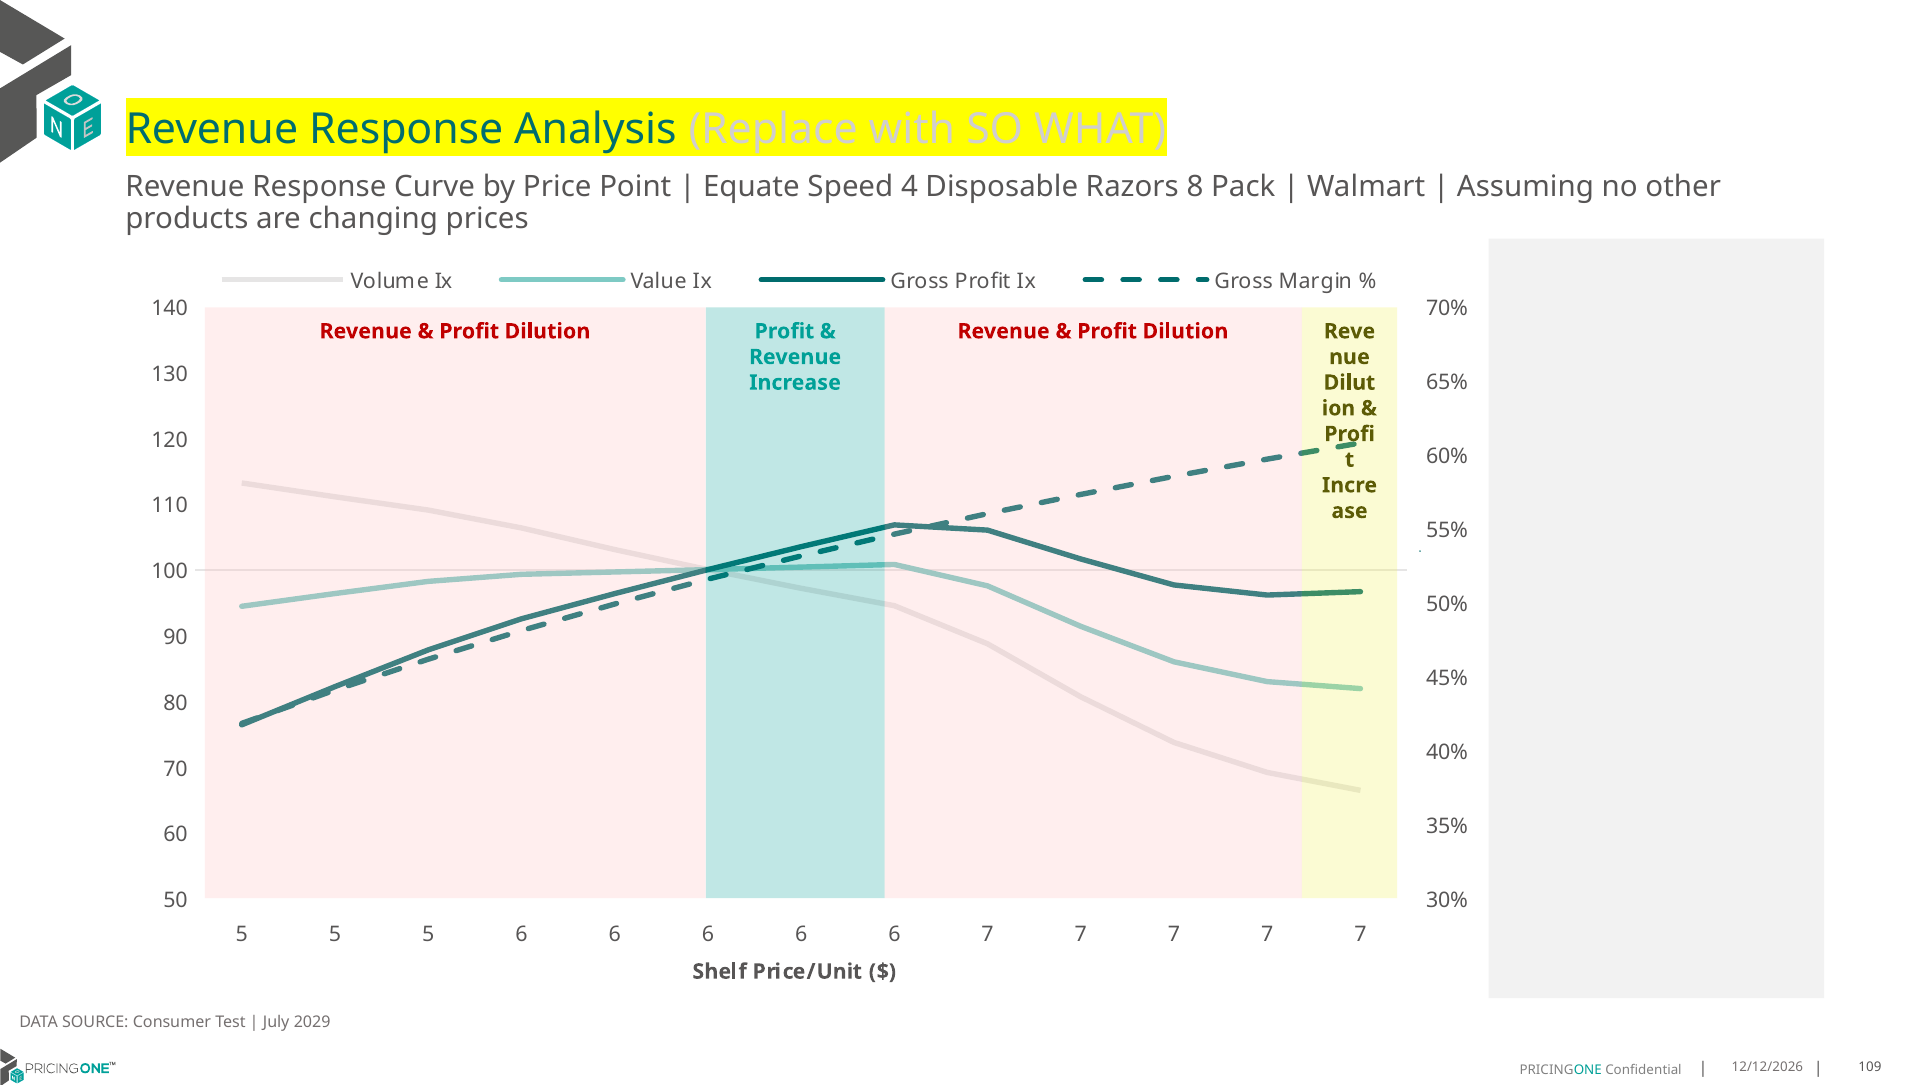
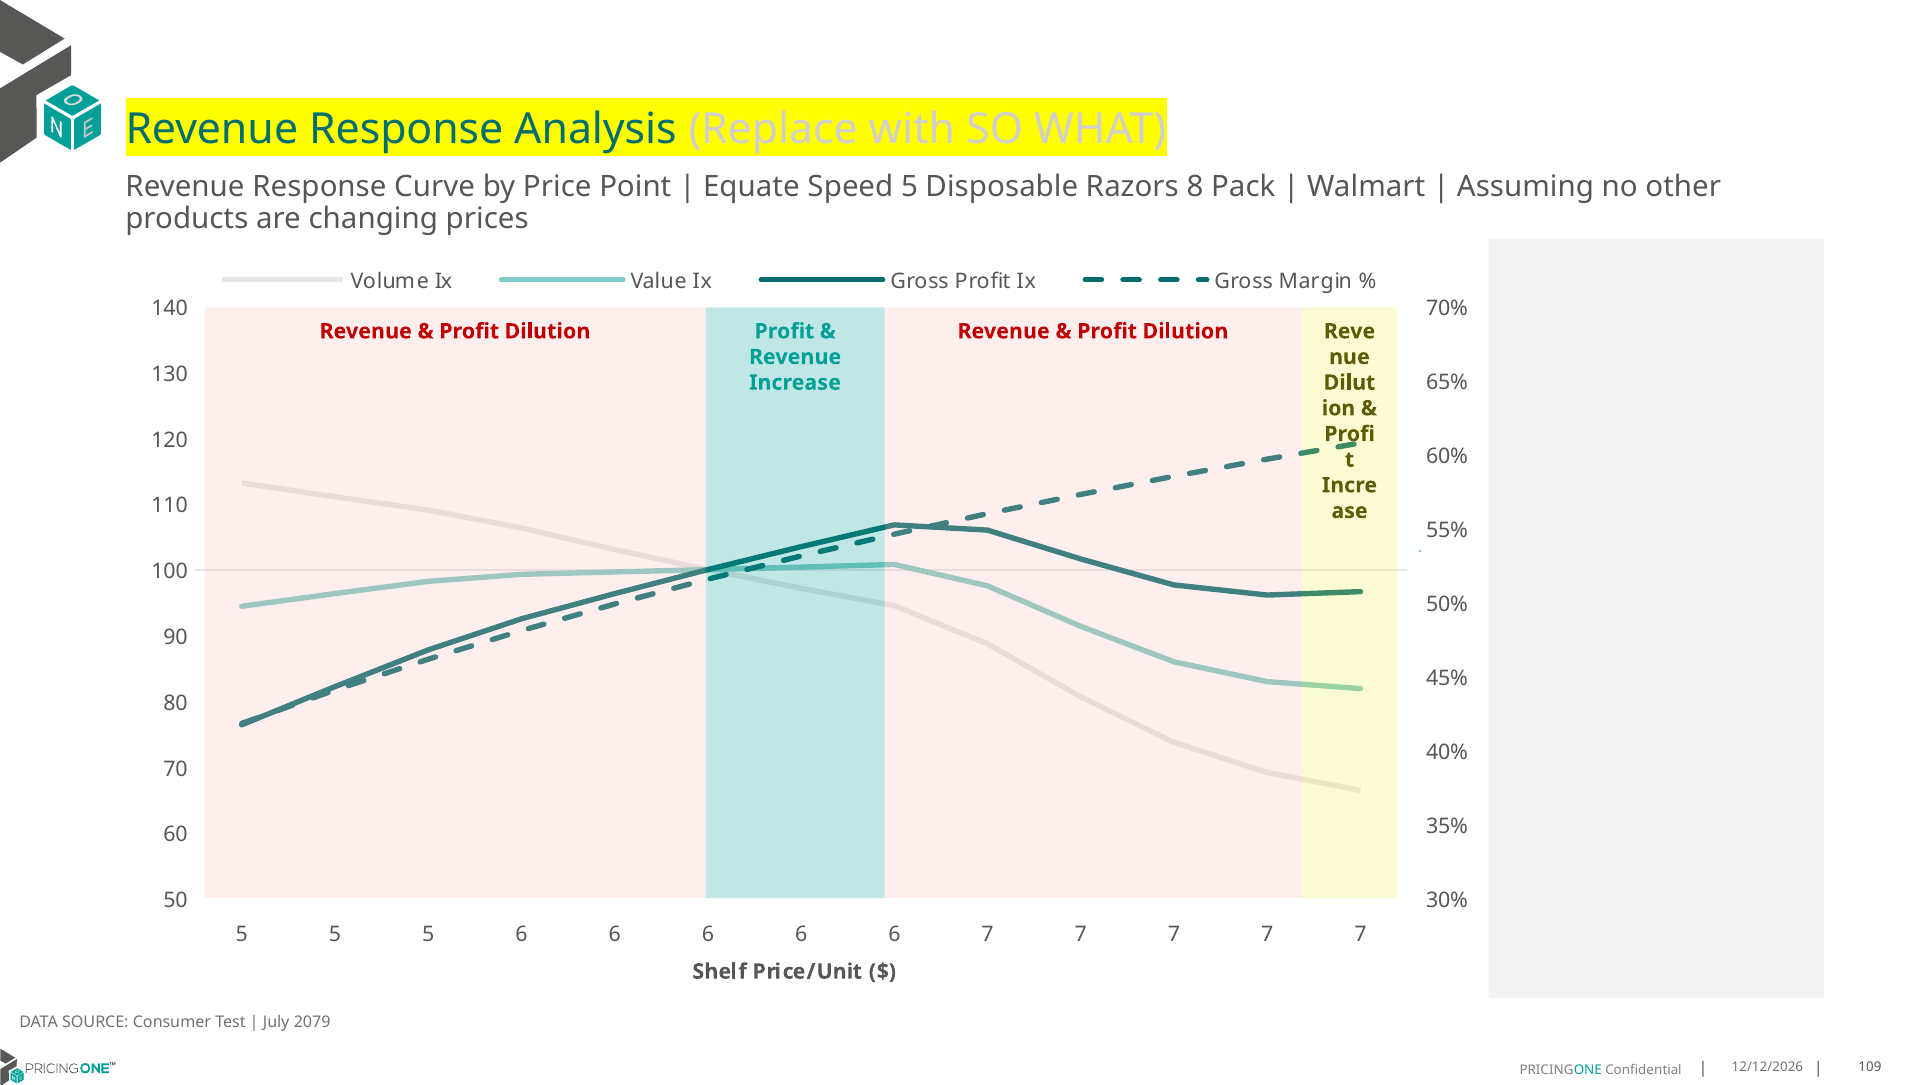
Speed 4: 4 -> 5
2029: 2029 -> 2079
